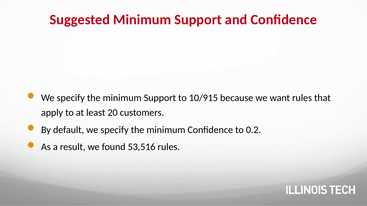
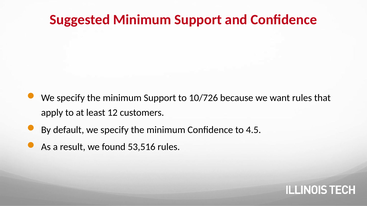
10/915: 10/915 -> 10/726
20: 20 -> 12
0.2: 0.2 -> 4.5
